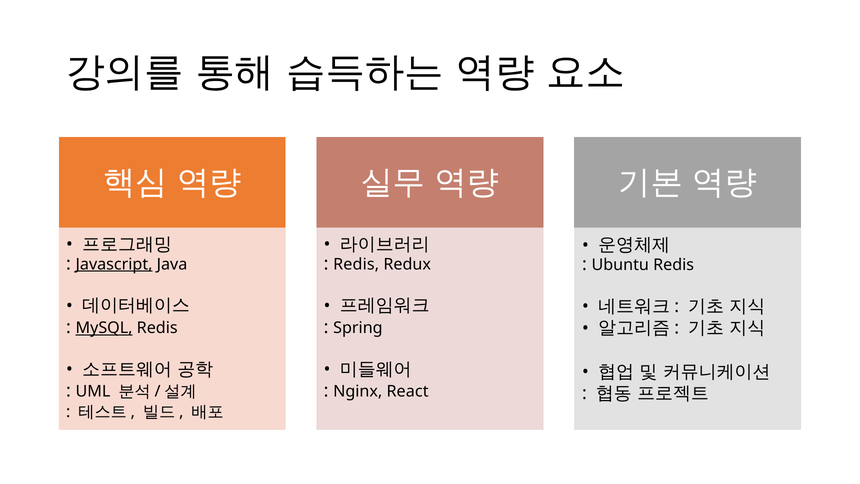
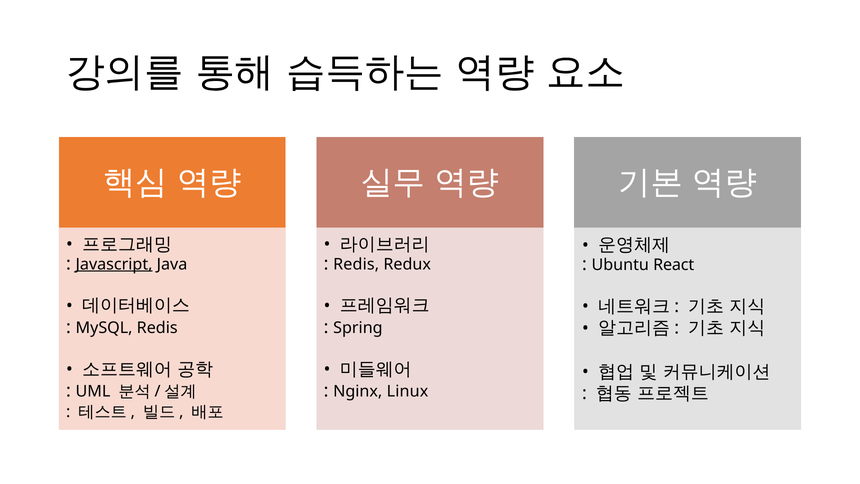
Ubuntu Redis: Redis -> React
MySQL underline: present -> none
React: React -> Linux
